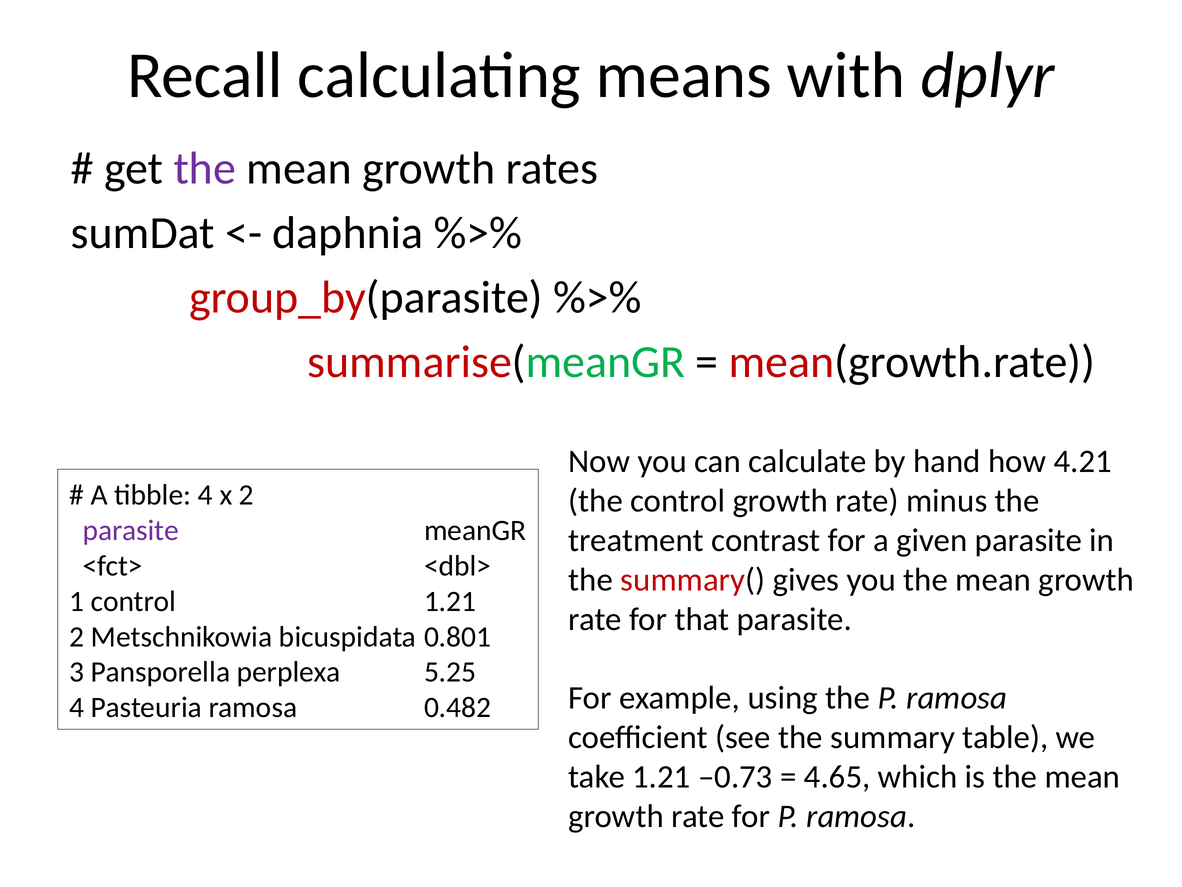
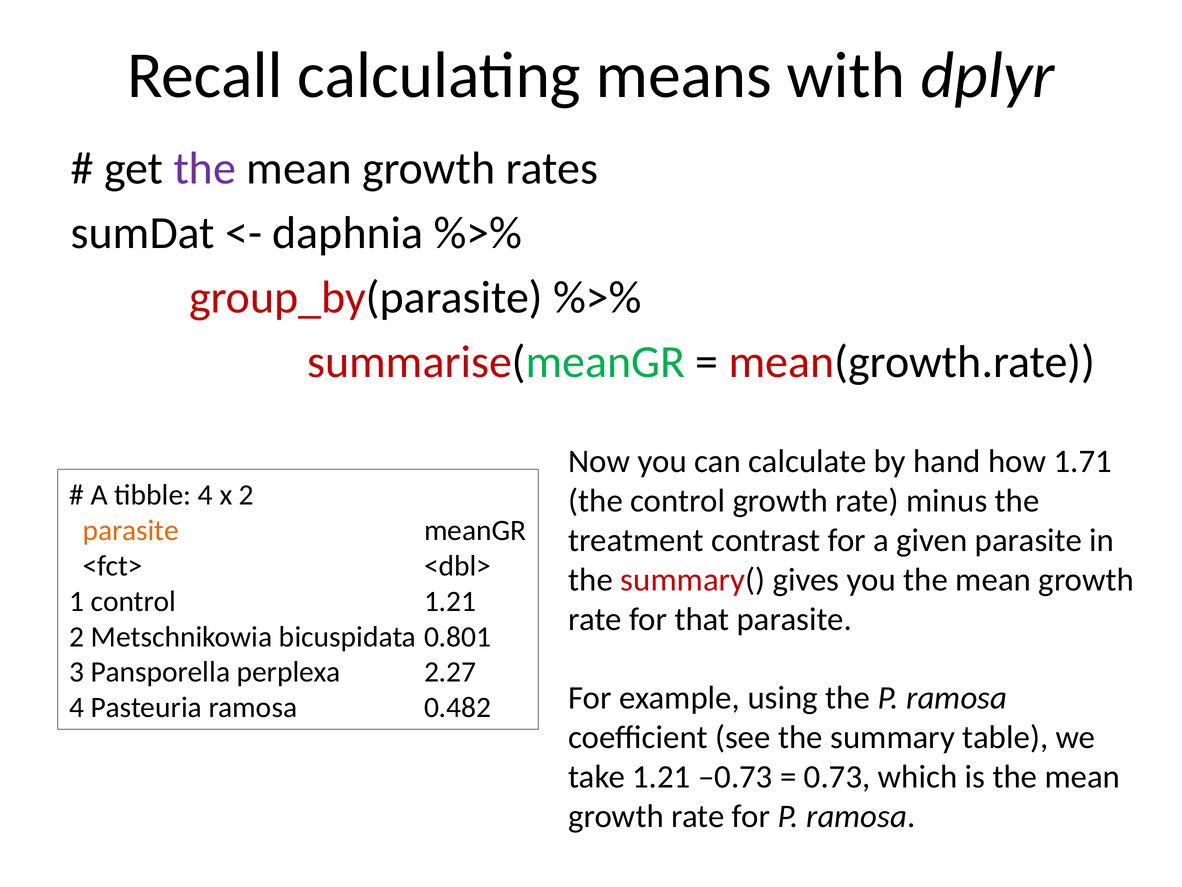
4.21: 4.21 -> 1.71
parasite at (131, 530) colour: purple -> orange
5.25: 5.25 -> 2.27
4.65: 4.65 -> 0.73
